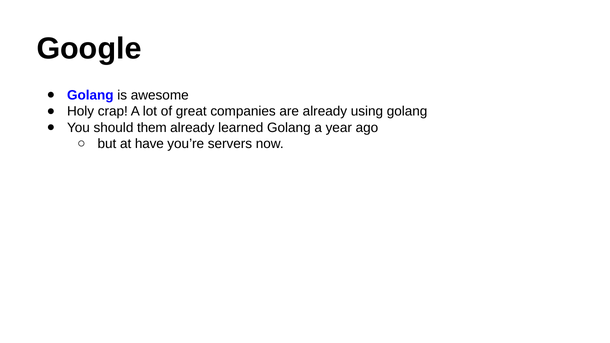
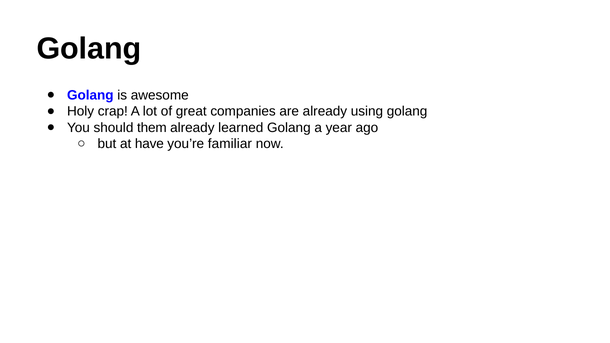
Google at (89, 49): Google -> Golang
servers: servers -> familiar
